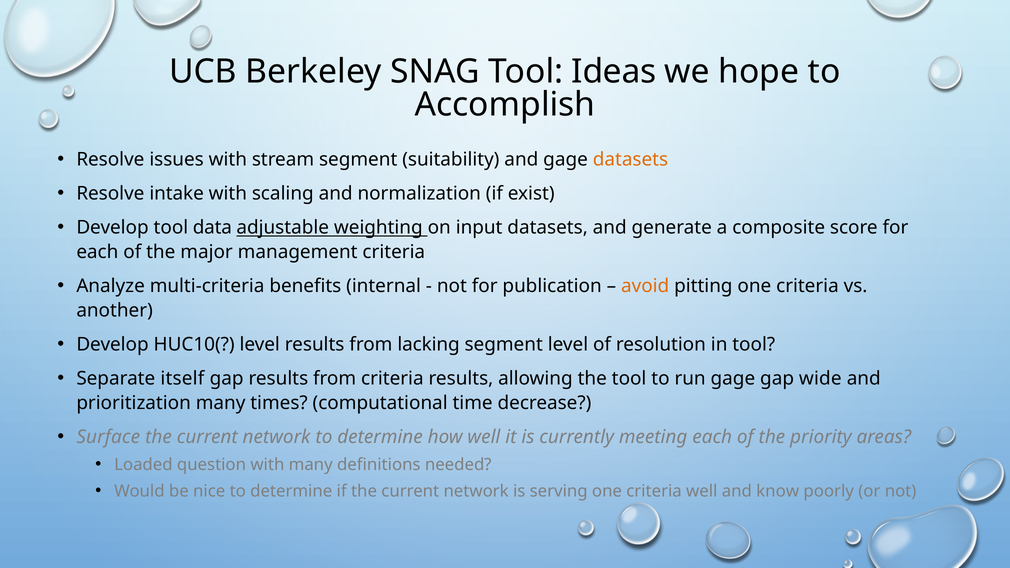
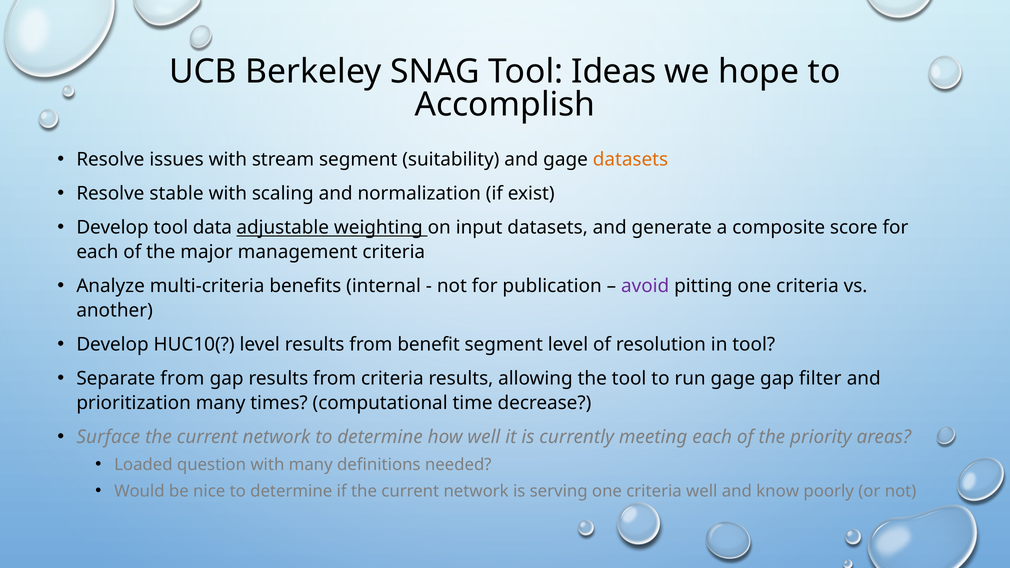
intake: intake -> stable
avoid colour: orange -> purple
lacking: lacking -> benefit
Separate itself: itself -> from
wide: wide -> filter
